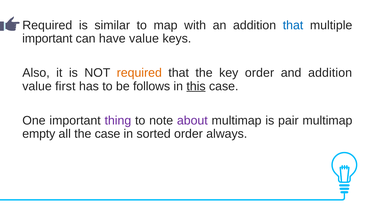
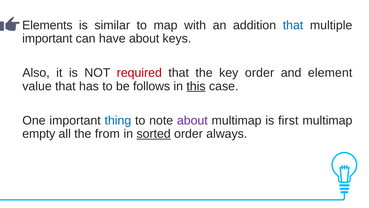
Required at (47, 25): Required -> Elements
have value: value -> about
required at (139, 73) colour: orange -> red
and addition: addition -> element
value first: first -> that
thing colour: purple -> blue
pair: pair -> first
the case: case -> from
sorted underline: none -> present
